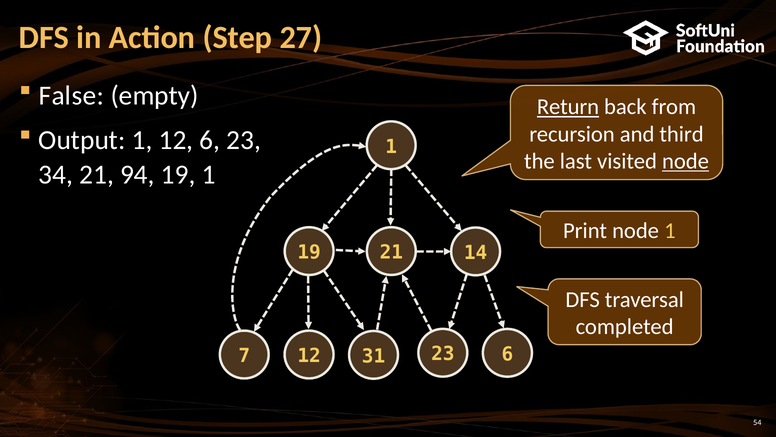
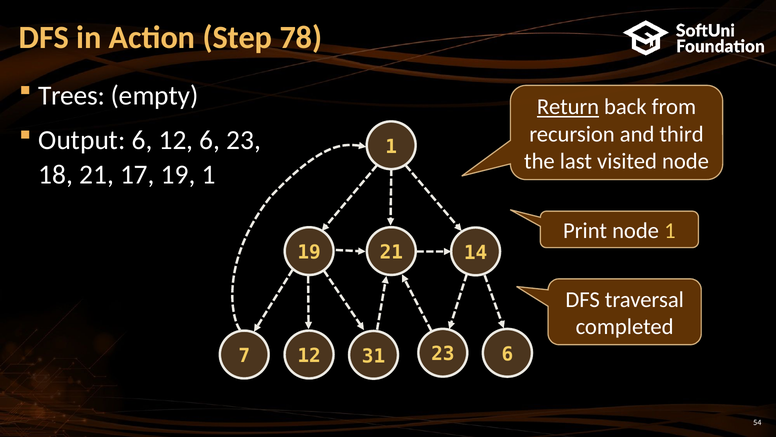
27: 27 -> 78
False: False -> Trees
Output 1: 1 -> 6
node at (686, 161) underline: present -> none
34: 34 -> 18
94: 94 -> 17
